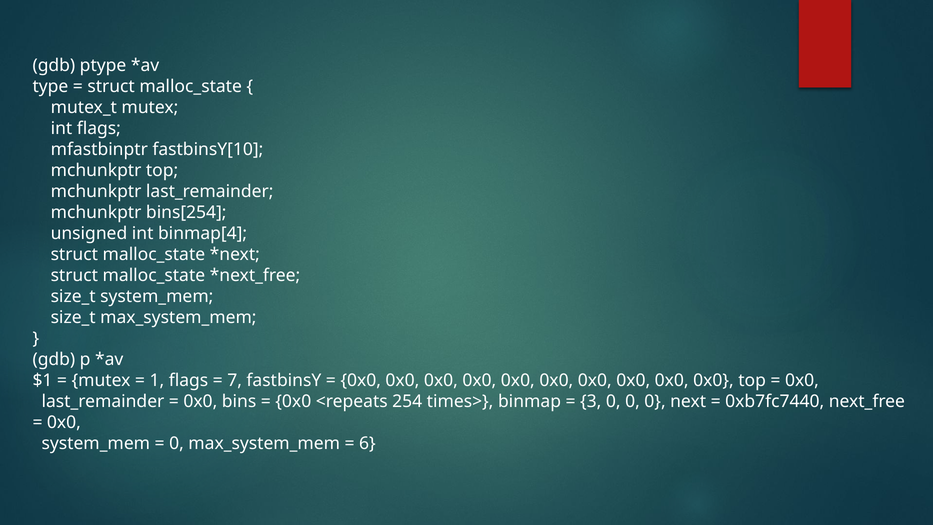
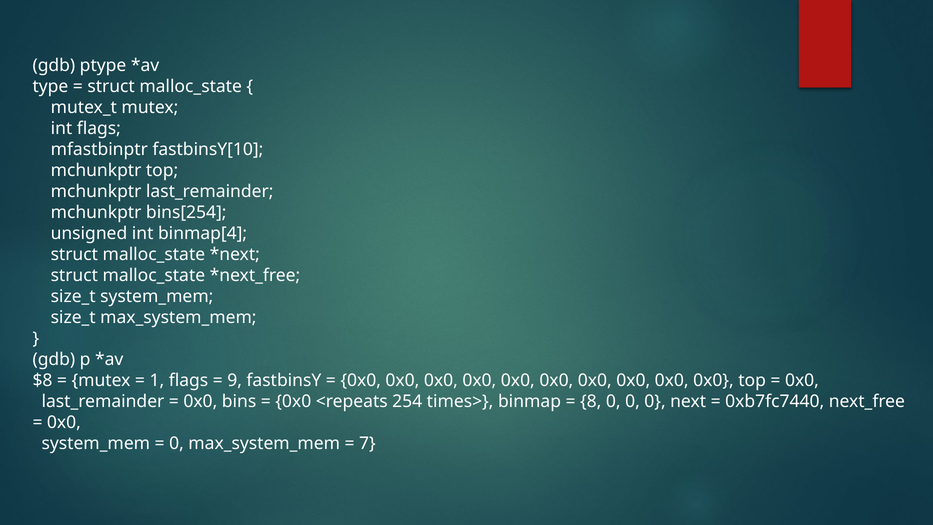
$1: $1 -> $8
7: 7 -> 9
3: 3 -> 8
6: 6 -> 7
